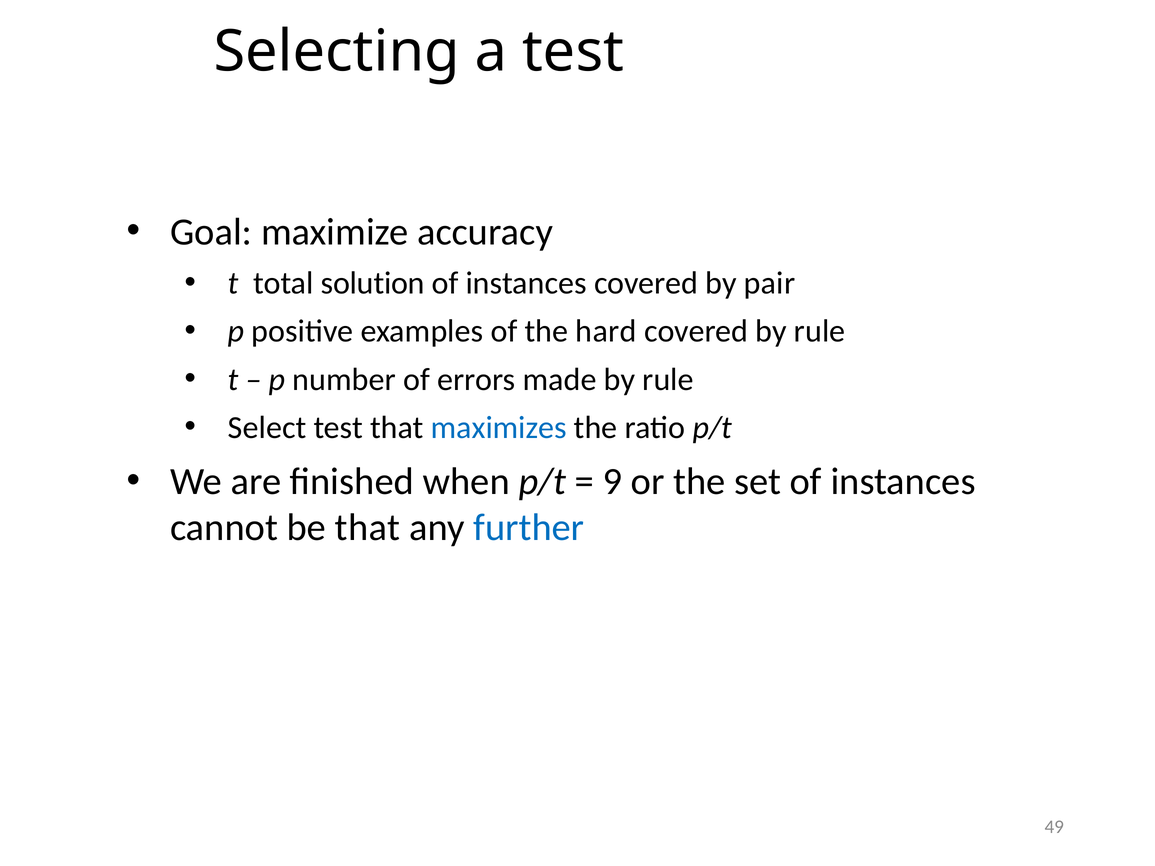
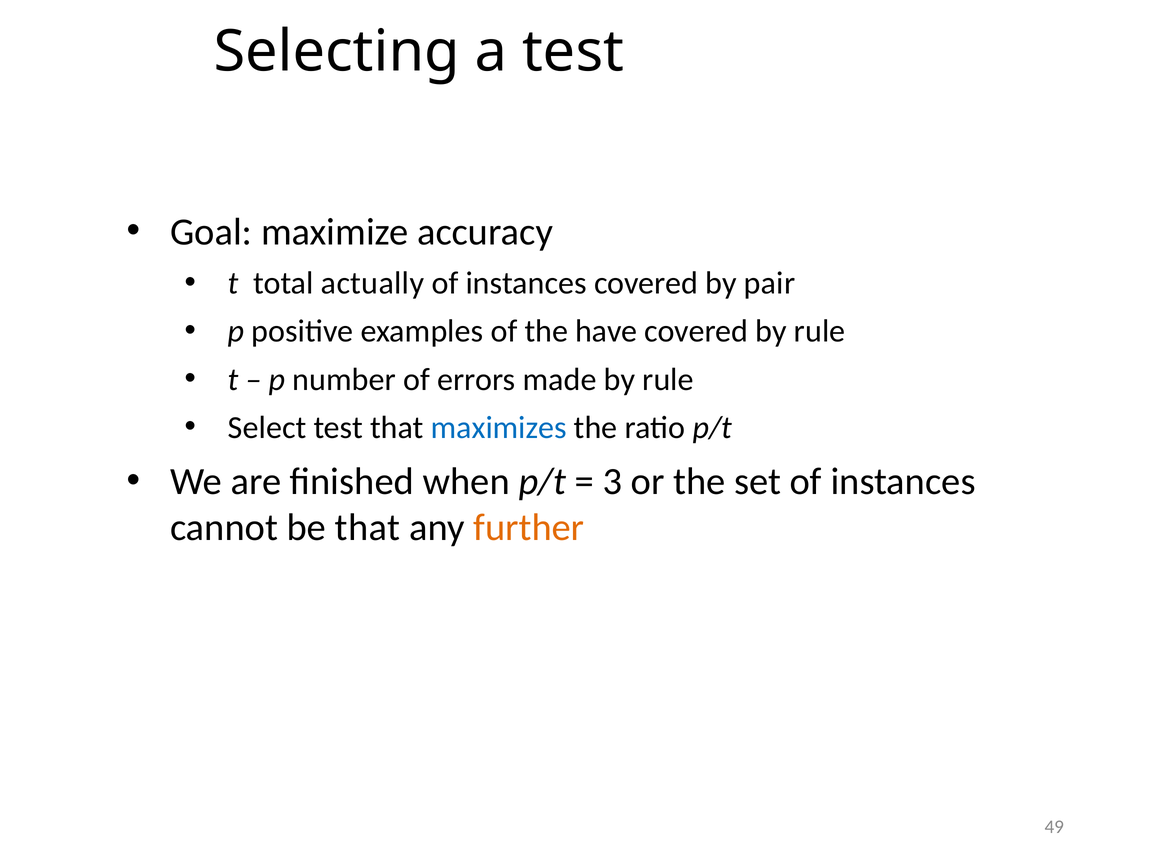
solution: solution -> actually
hard: hard -> have
9: 9 -> 3
further colour: blue -> orange
